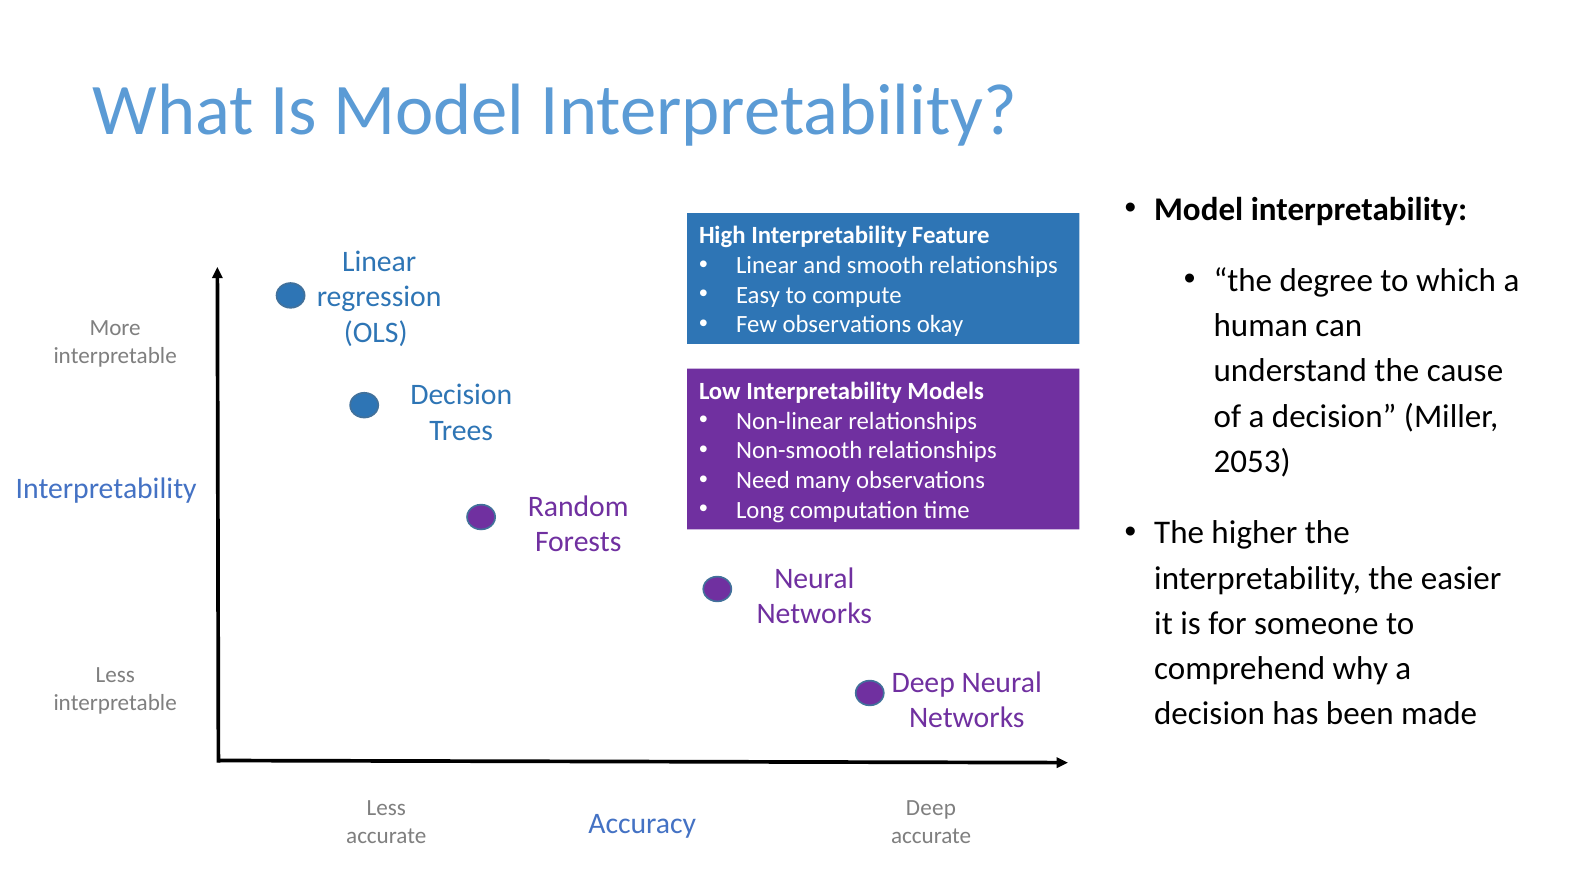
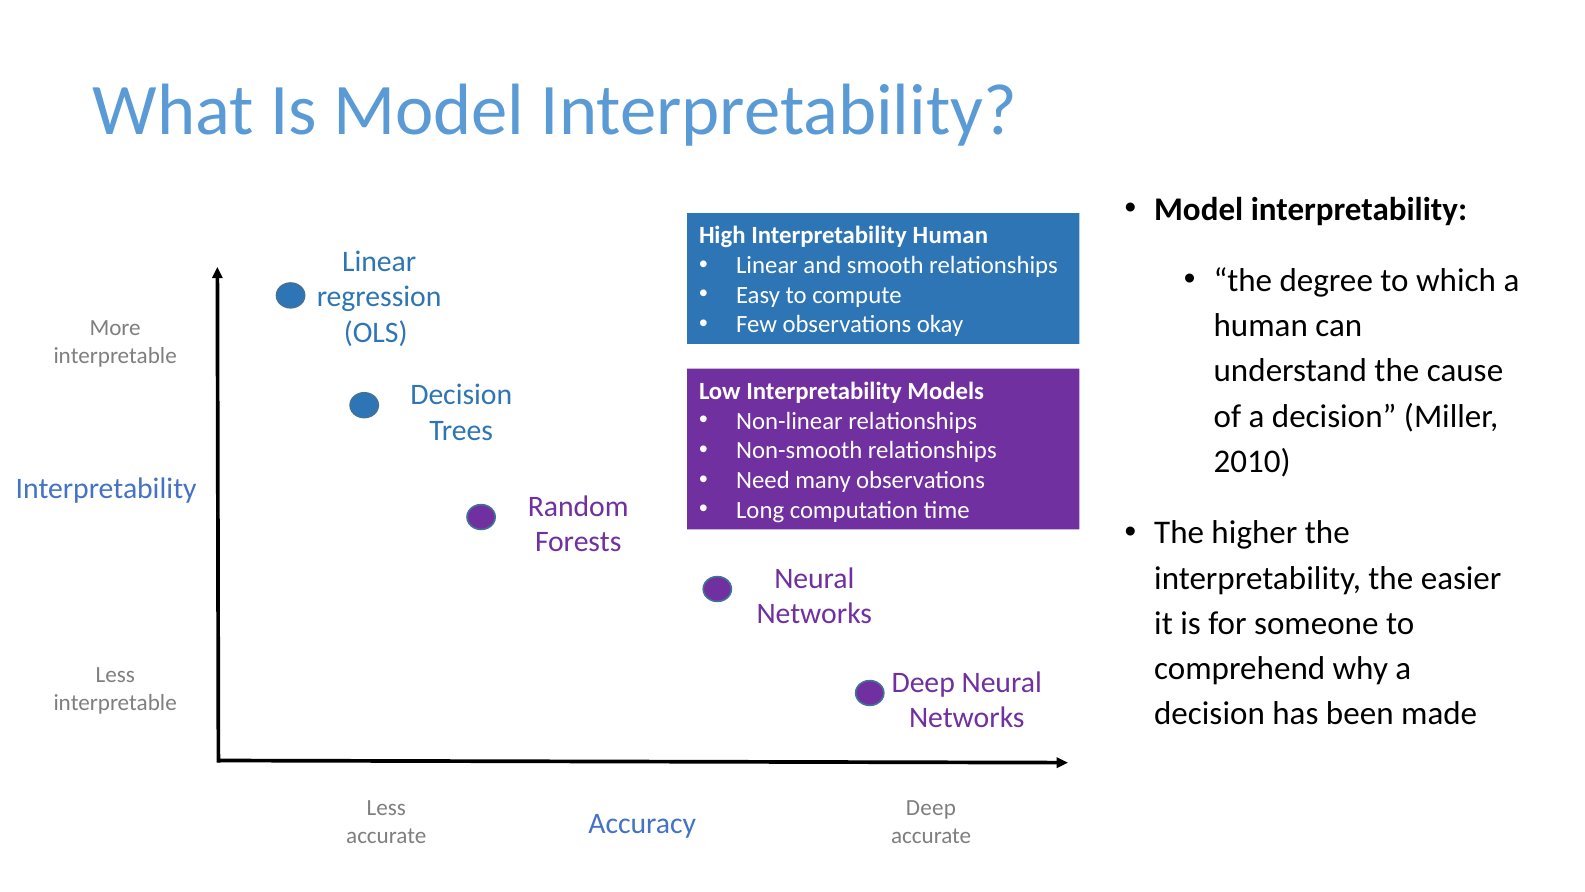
Interpretability Feature: Feature -> Human
2053: 2053 -> 2010
